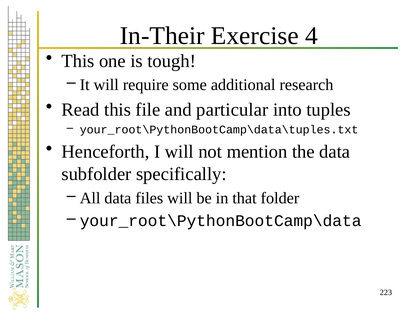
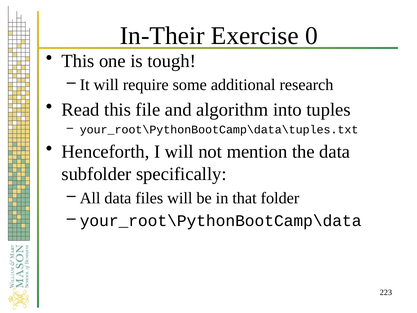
4: 4 -> 0
particular: particular -> algorithm
